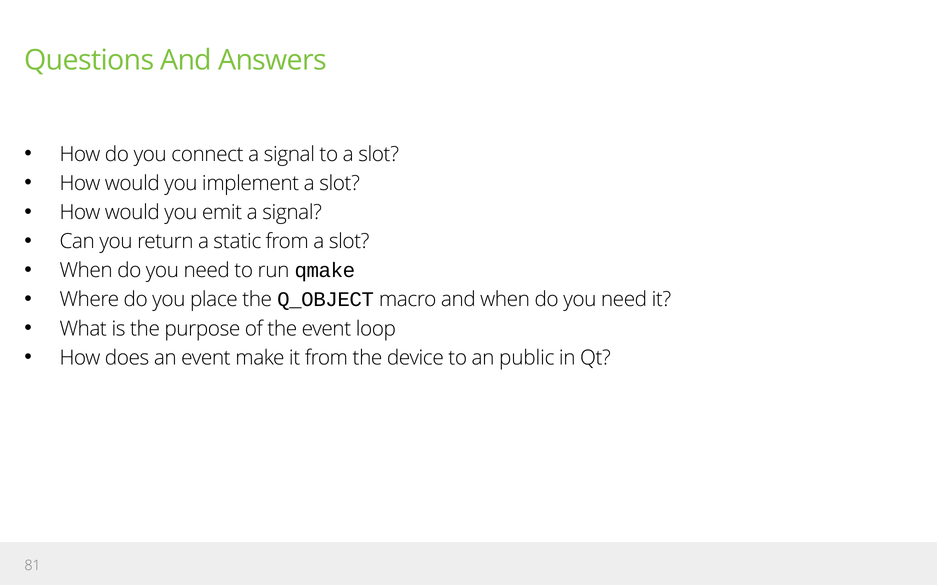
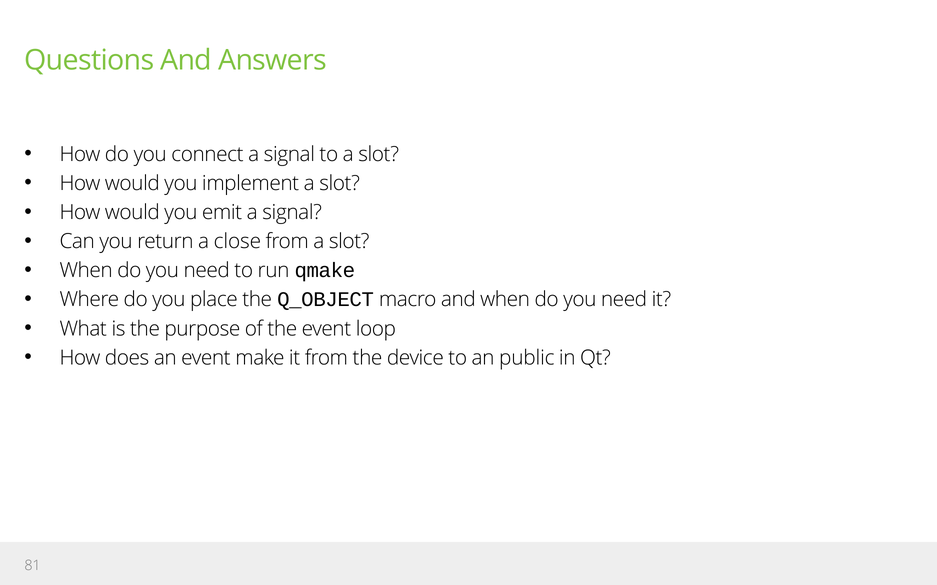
static: static -> close
